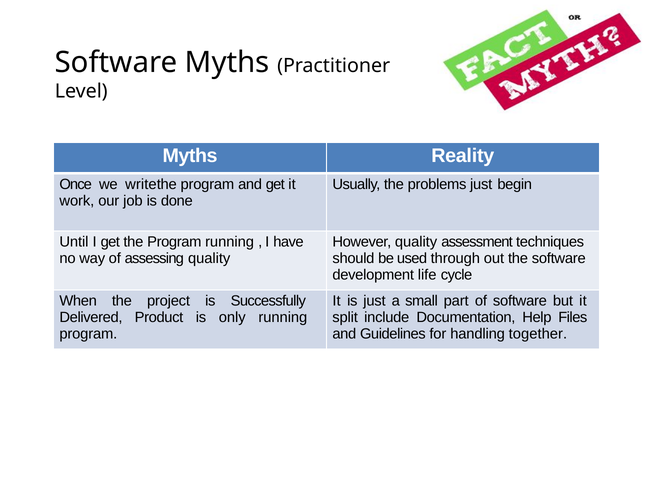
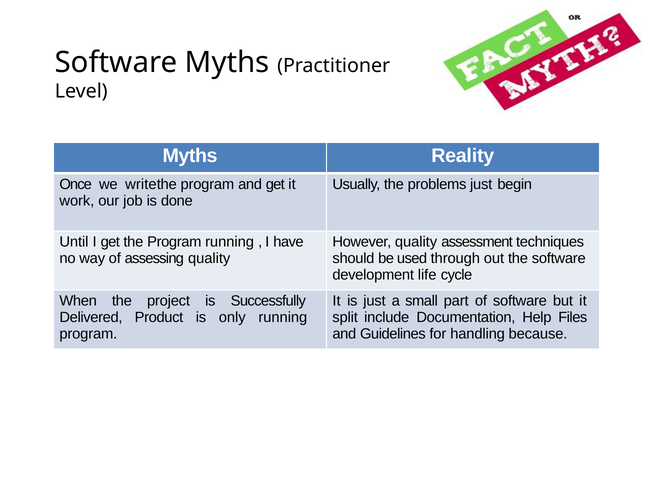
together: together -> because
